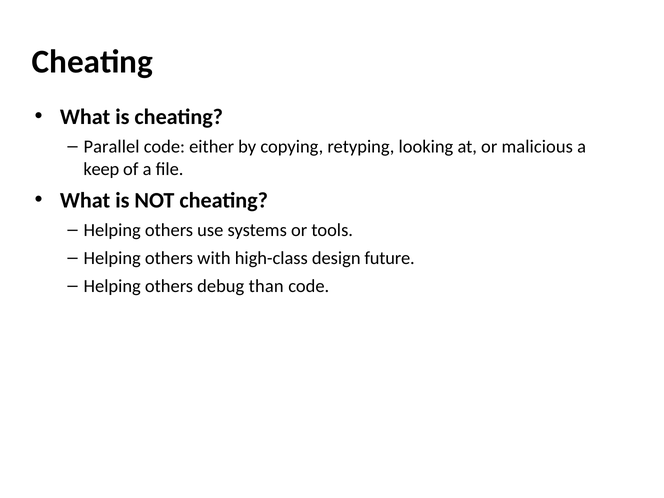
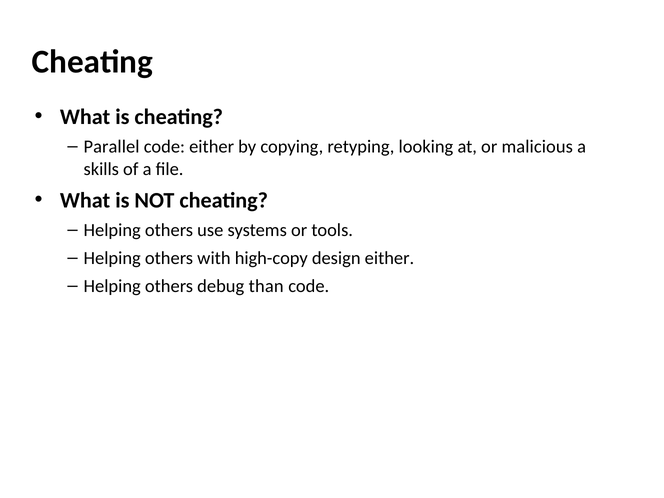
keep: keep -> skills
high-class: high-class -> high-copy
design future: future -> either
